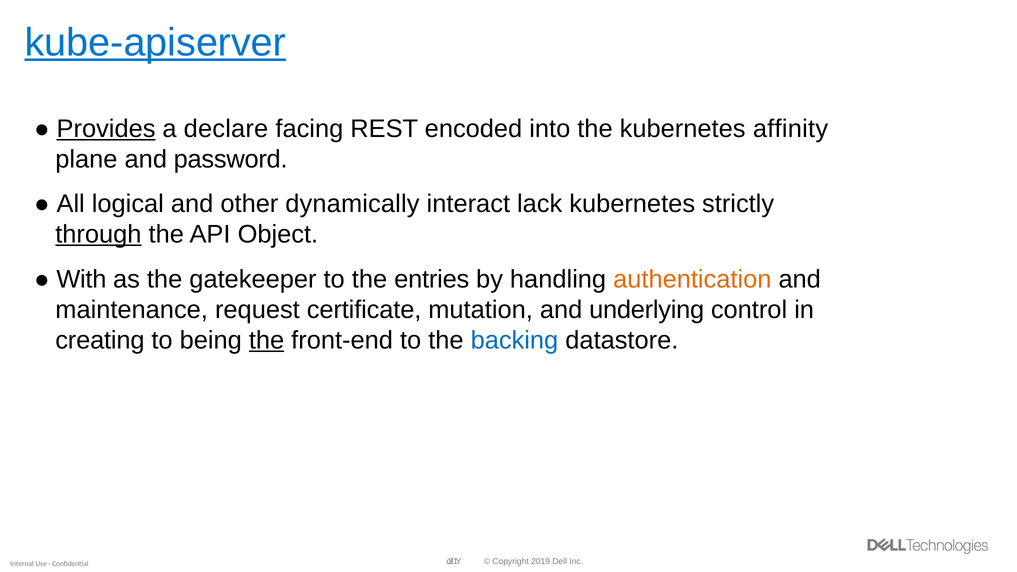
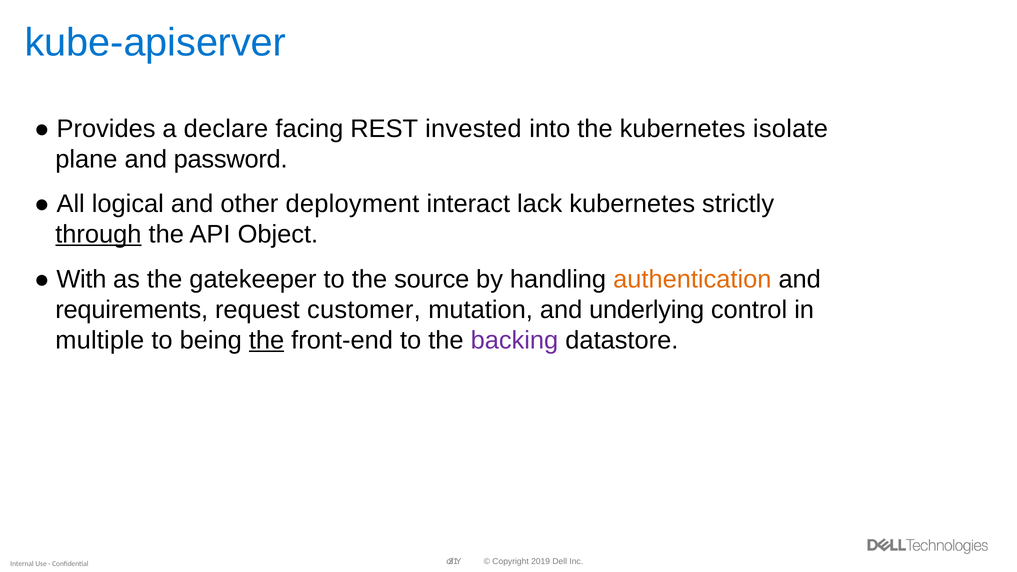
kube-apiserver underline: present -> none
Provides underline: present -> none
encoded: encoded -> invested
affinity: affinity -> isolate
dynamically: dynamically -> deployment
entries: entries -> source
maintenance: maintenance -> requirements
certificate: certificate -> customer
creating: creating -> multiple
backing colour: blue -> purple
